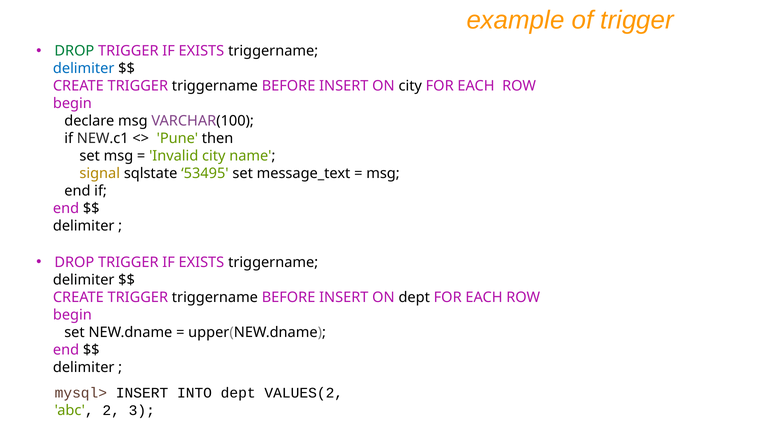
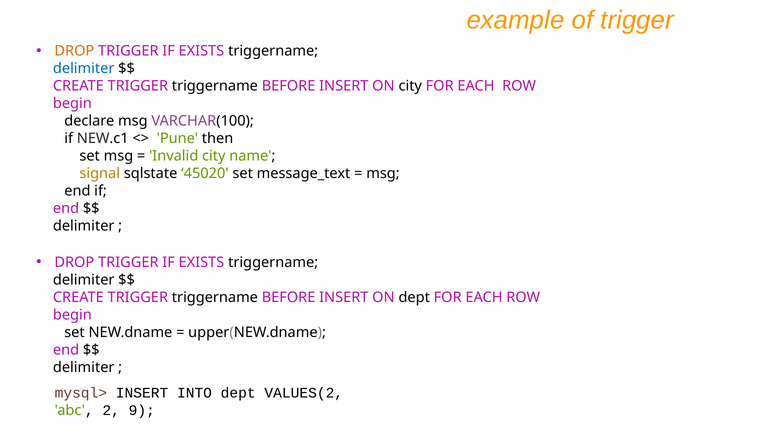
DROP at (74, 51) colour: green -> orange
53495: 53495 -> 45020
3: 3 -> 9
